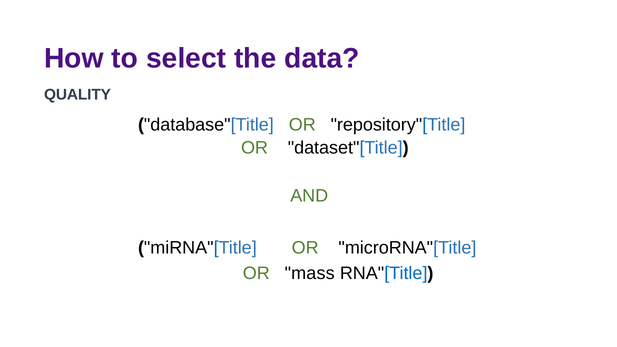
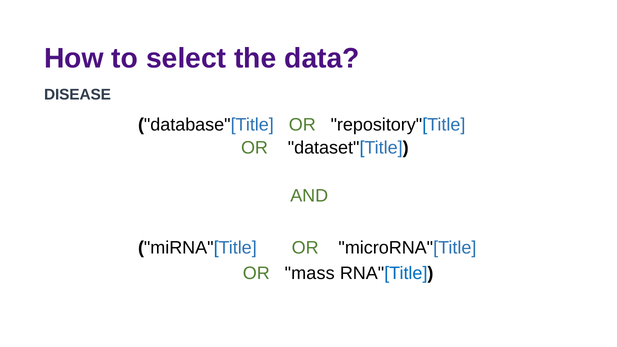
QUALITY: QUALITY -> DISEASE
